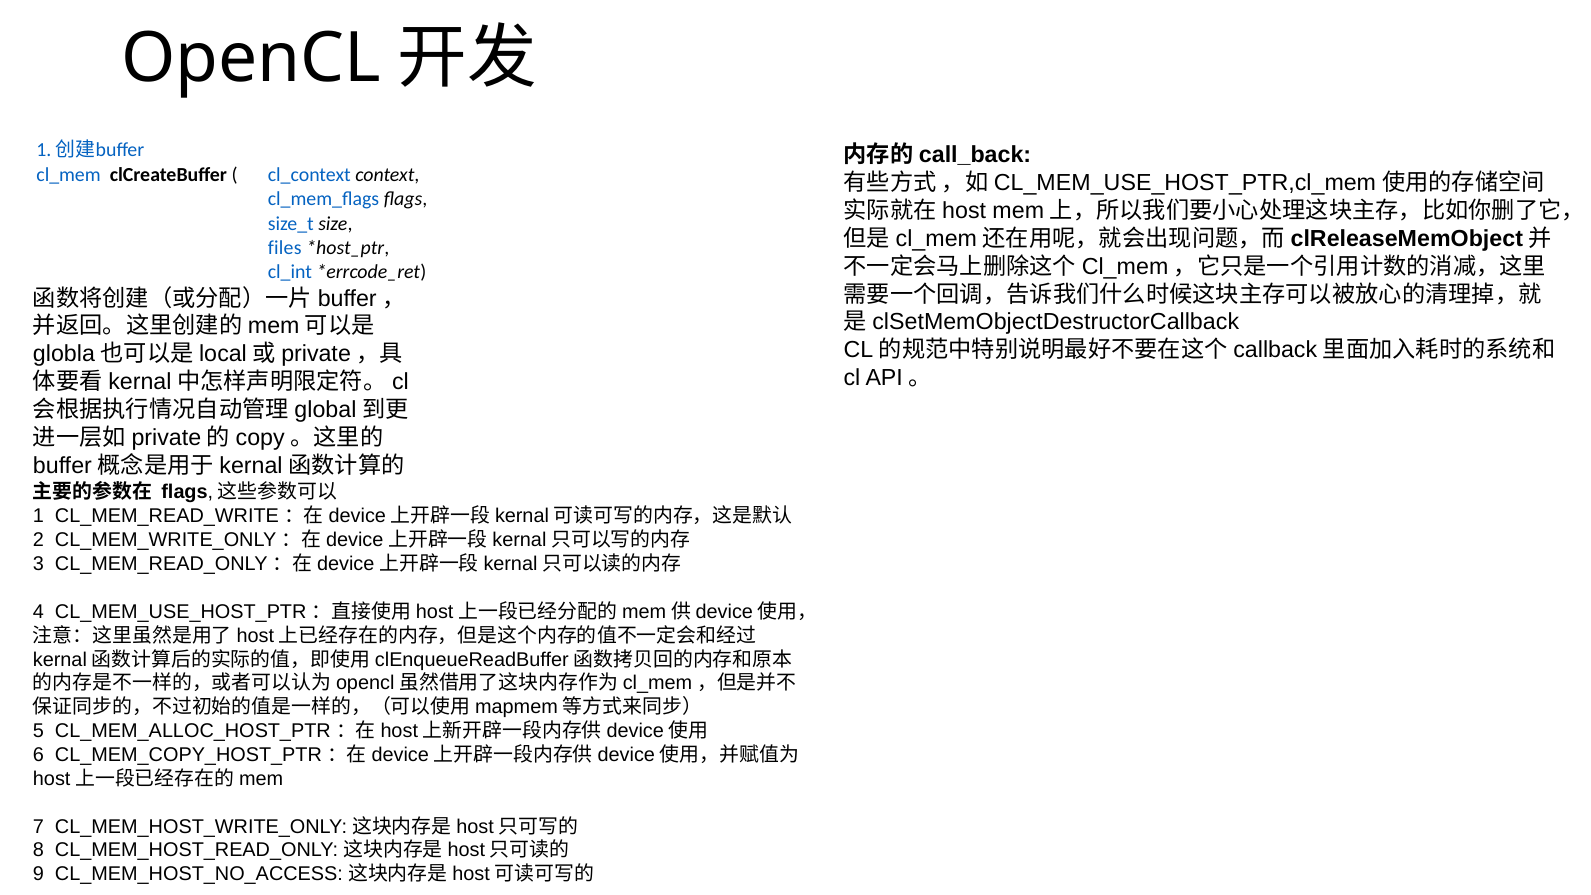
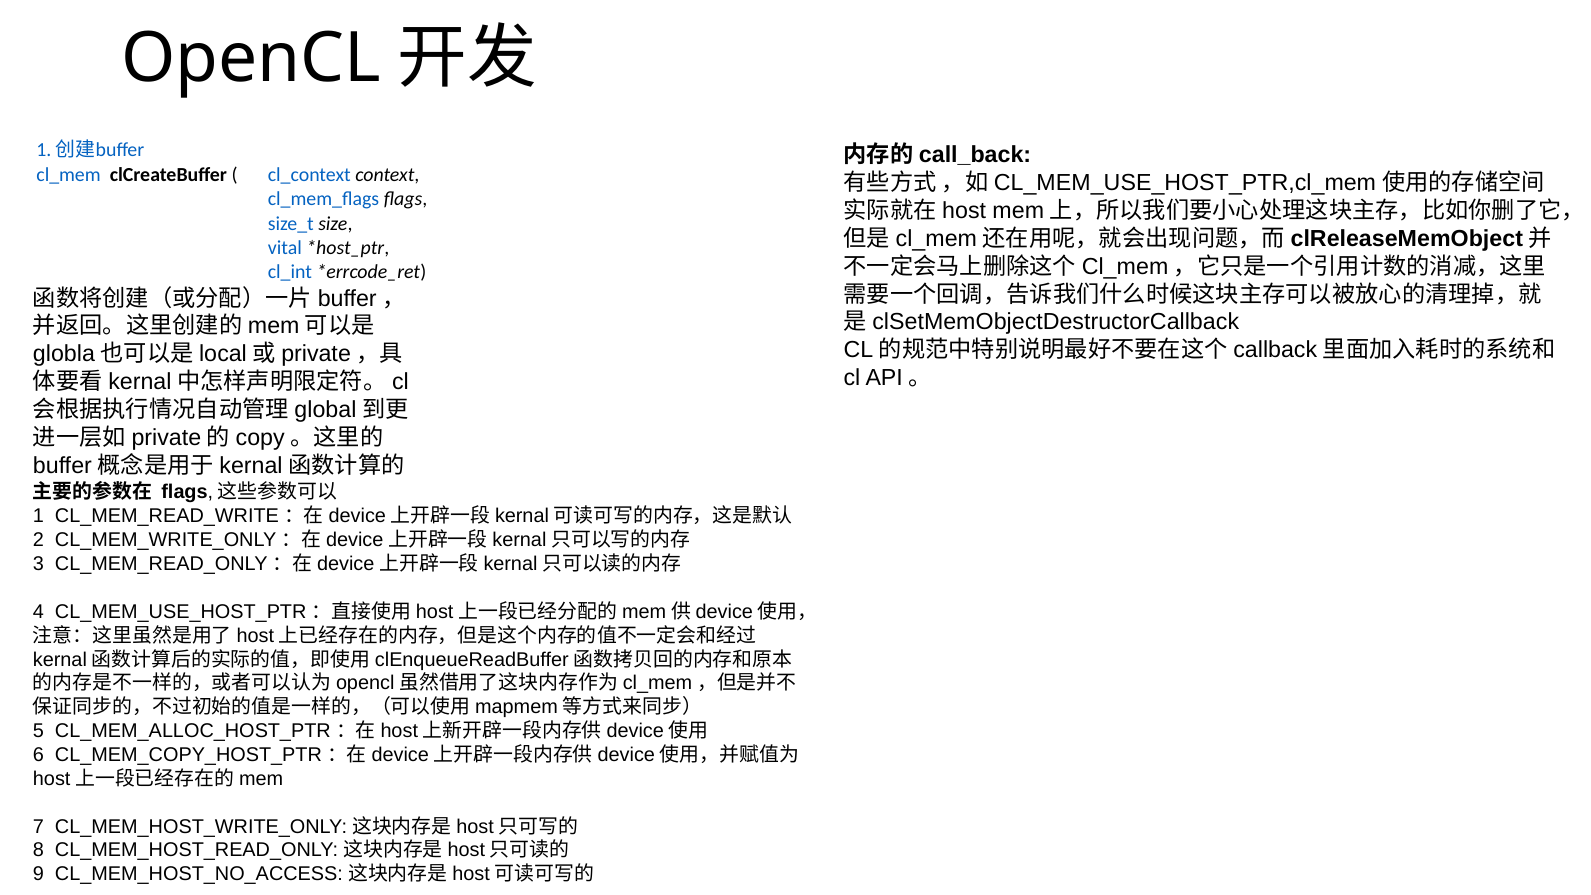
files: files -> vital
